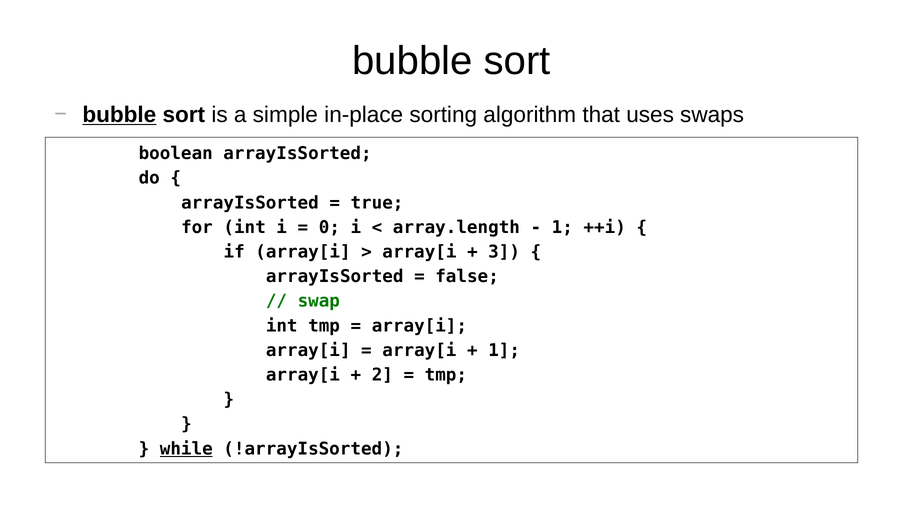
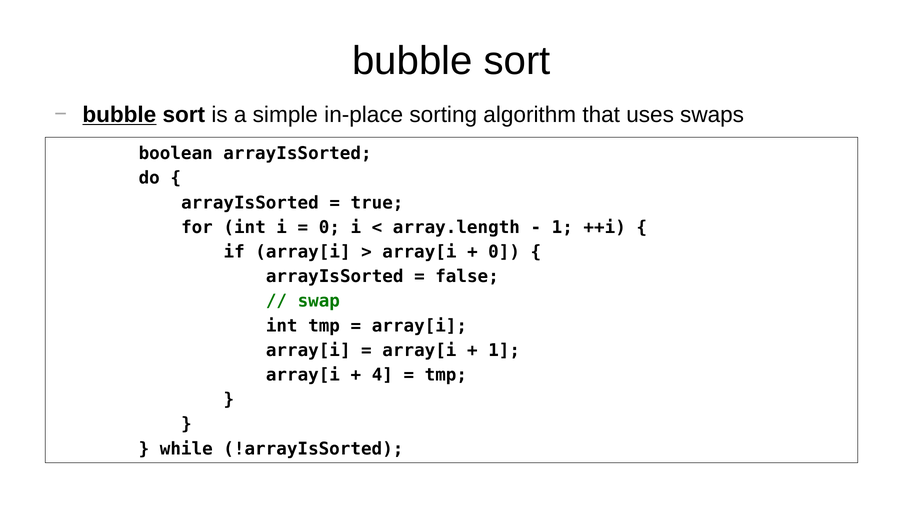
3 at (504, 252): 3 -> 0
2: 2 -> 4
while underline: present -> none
